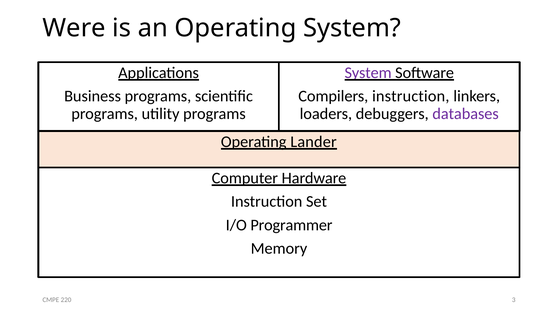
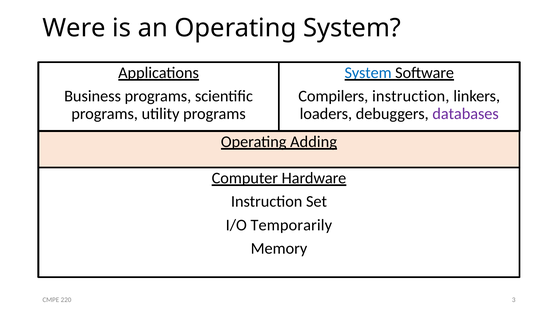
System at (368, 73) colour: purple -> blue
Lander: Lander -> Adding
Programmer: Programmer -> Temporarily
